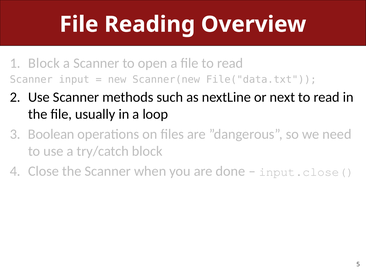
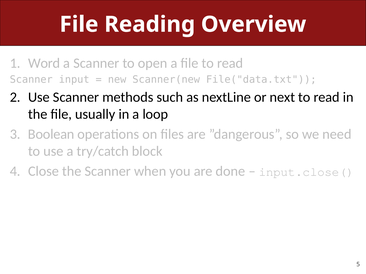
Block at (44, 63): Block -> Word
